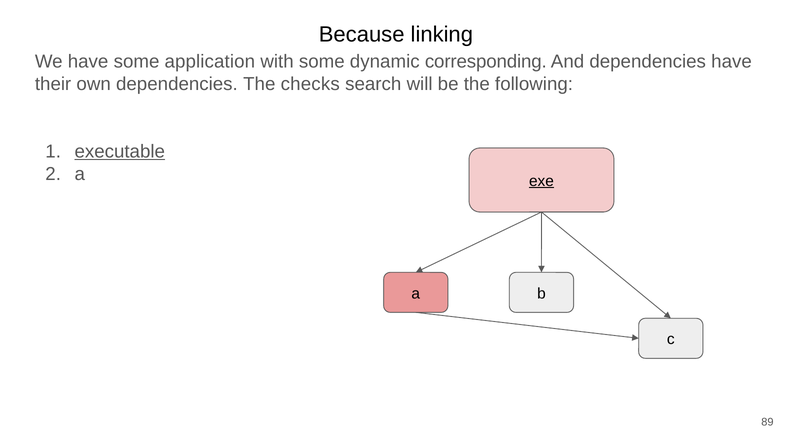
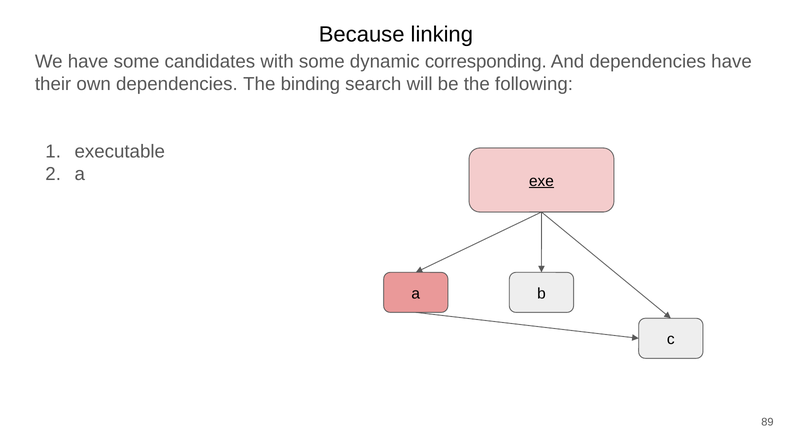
application: application -> candidates
checks: checks -> binding
executable underline: present -> none
